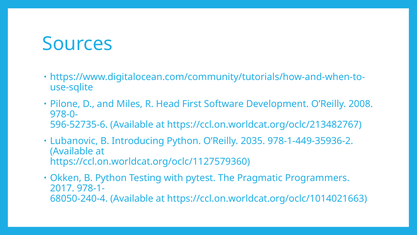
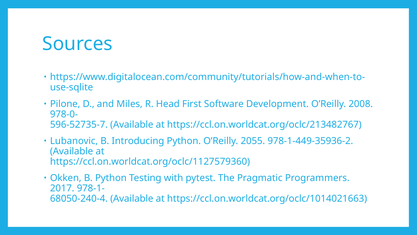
596-52735-6: 596-52735-6 -> 596-52735-7
2035: 2035 -> 2055
